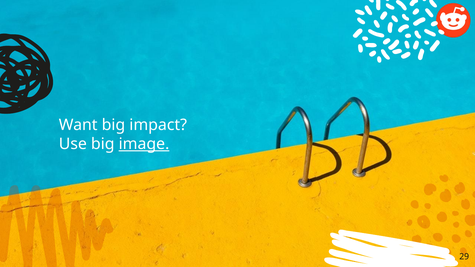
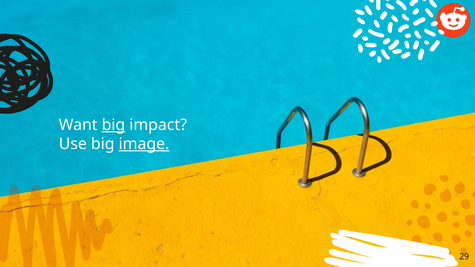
big at (113, 125) underline: none -> present
